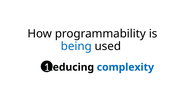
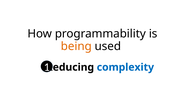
being colour: blue -> orange
